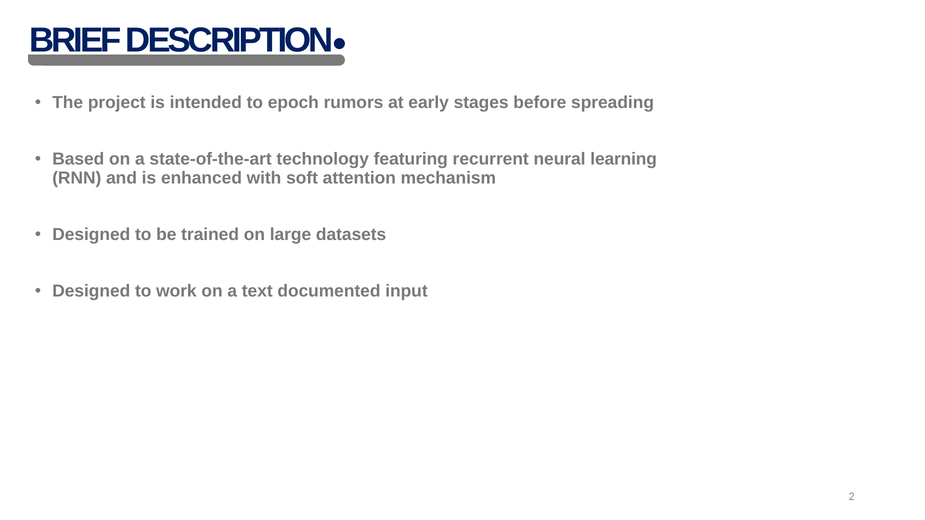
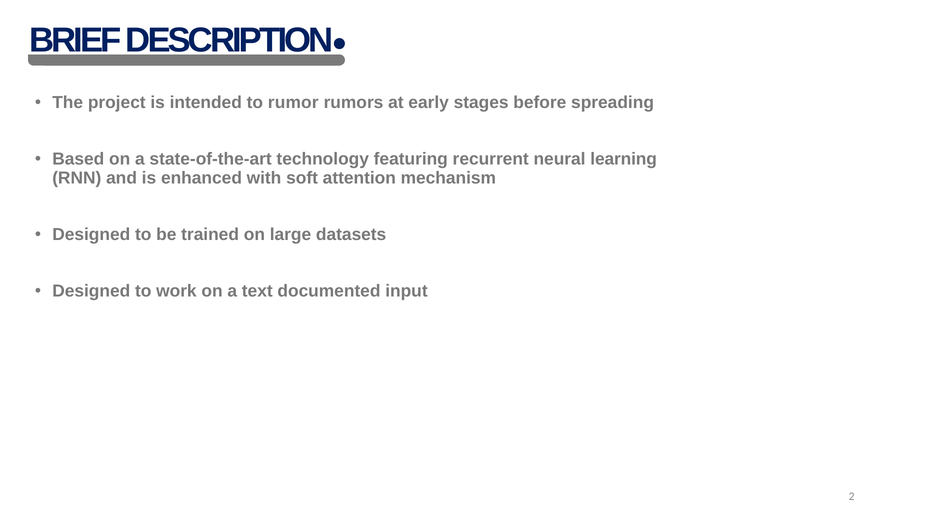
epoch: epoch -> rumor
